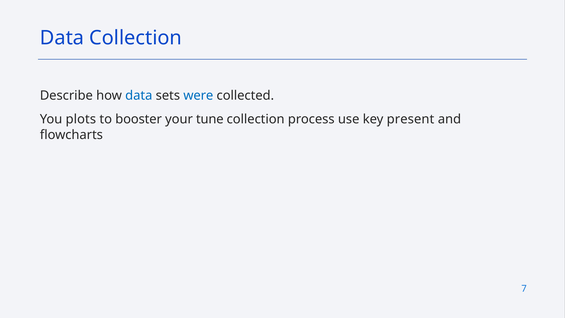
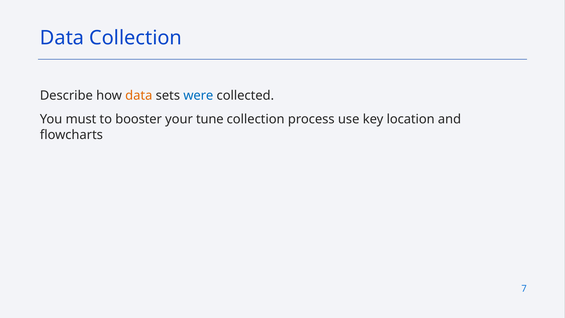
data at (139, 95) colour: blue -> orange
plots: plots -> must
present: present -> location
